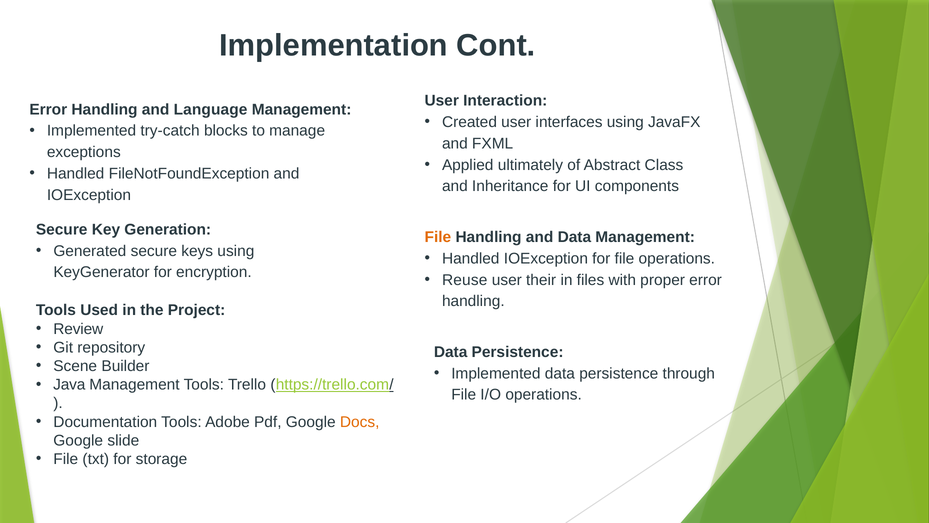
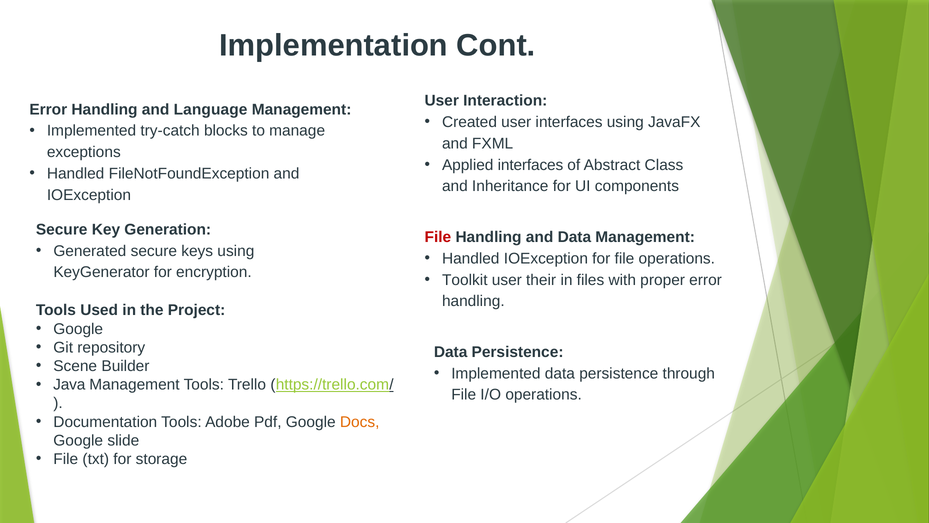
Applied ultimately: ultimately -> interfaces
File at (438, 237) colour: orange -> red
Reuse: Reuse -> Toolkit
Review at (78, 329): Review -> Google
